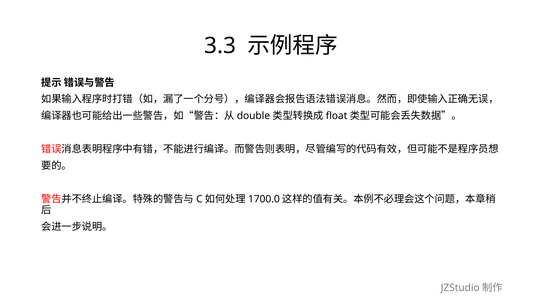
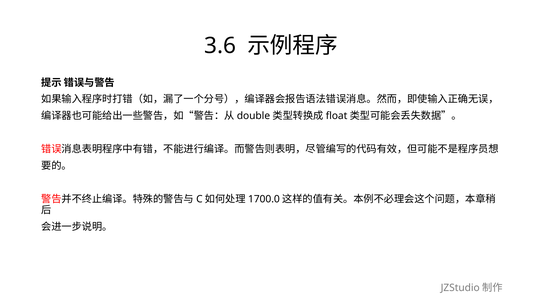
3.3: 3.3 -> 3.6
